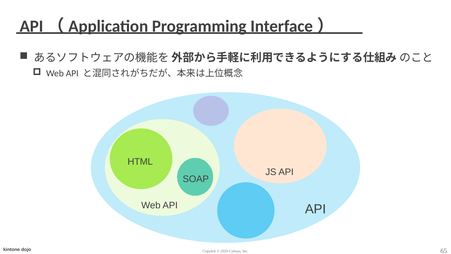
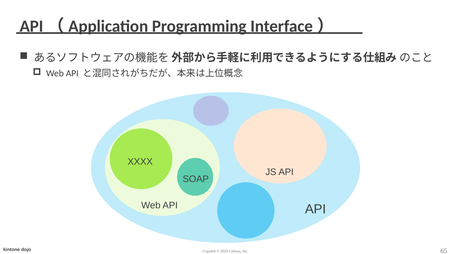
HTML: HTML -> XXXX
